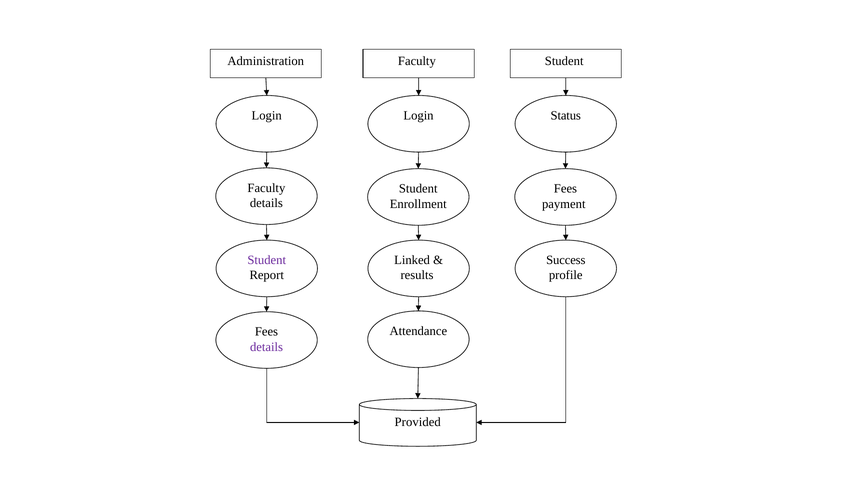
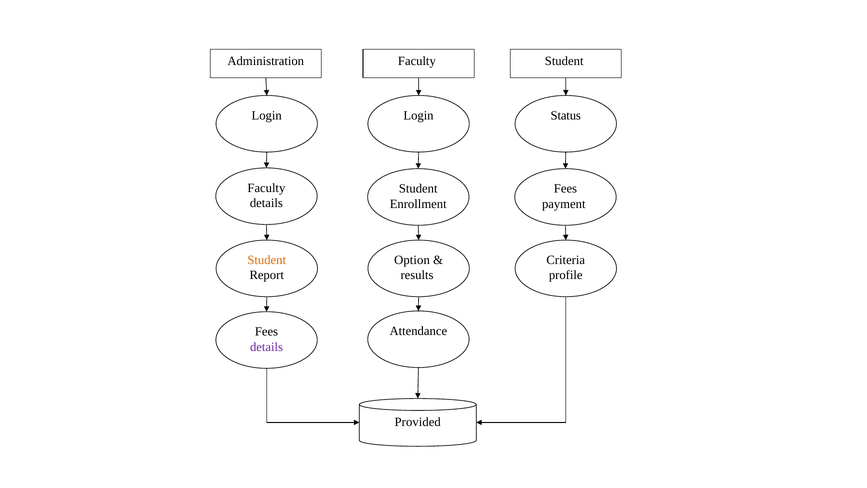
Student at (267, 260) colour: purple -> orange
Linked: Linked -> Option
Success: Success -> Criteria
